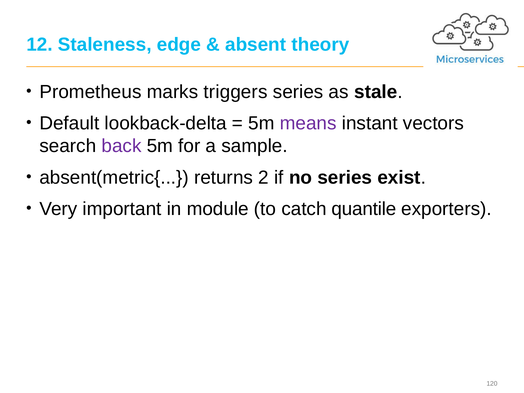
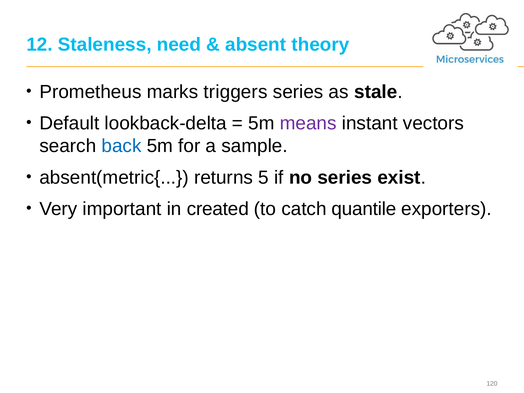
edge: edge -> need
back colour: purple -> blue
2: 2 -> 5
module: module -> created
